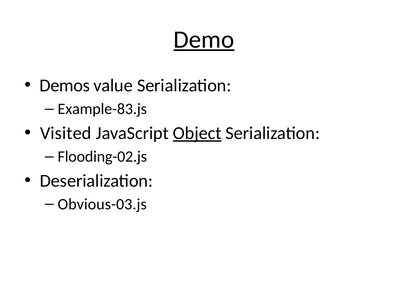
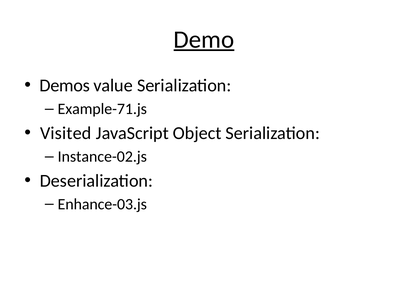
Example-83.js: Example-83.js -> Example-71.js
Object underline: present -> none
Flooding-02.js: Flooding-02.js -> Instance-02.js
Obvious-03.js: Obvious-03.js -> Enhance-03.js
